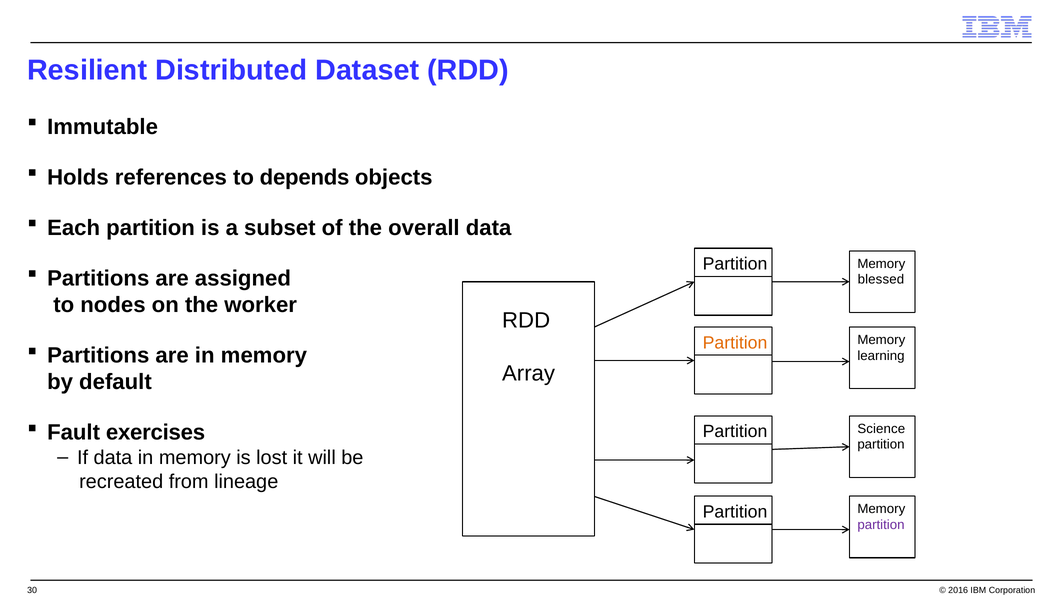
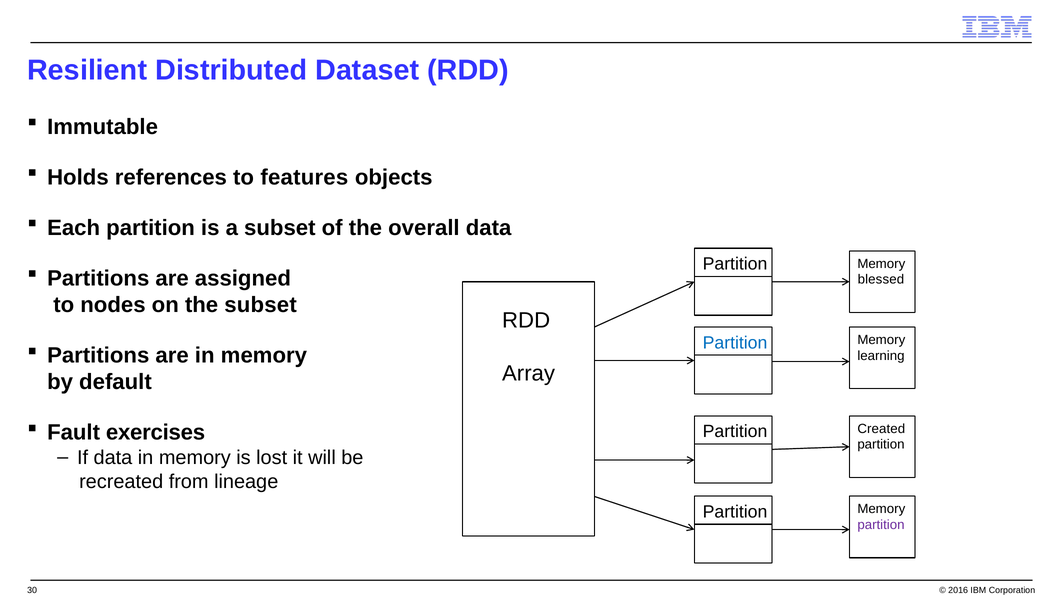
depends: depends -> features
the worker: worker -> subset
Partition at (735, 343) colour: orange -> blue
Science: Science -> Created
